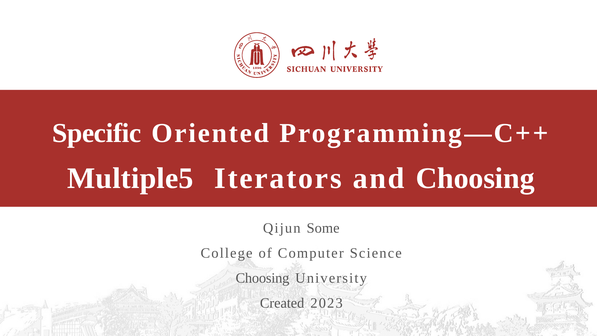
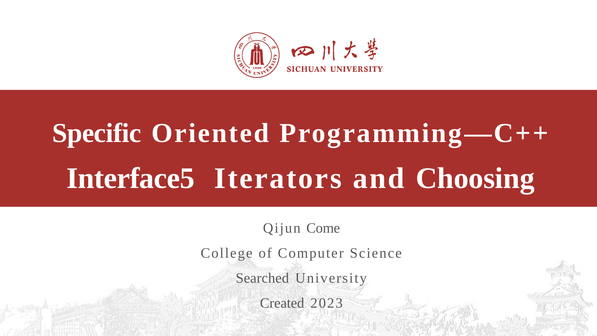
Multiple5: Multiple5 -> Interface5
Some: Some -> Come
Choosing at (262, 278): Choosing -> Searched
